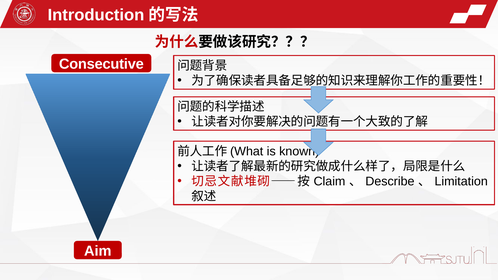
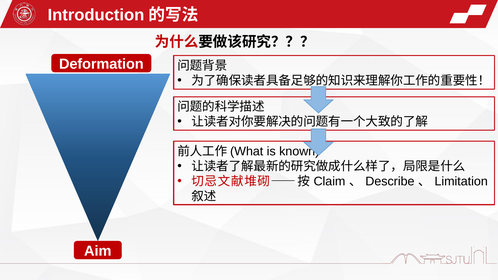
Consecutive: Consecutive -> Deformation
